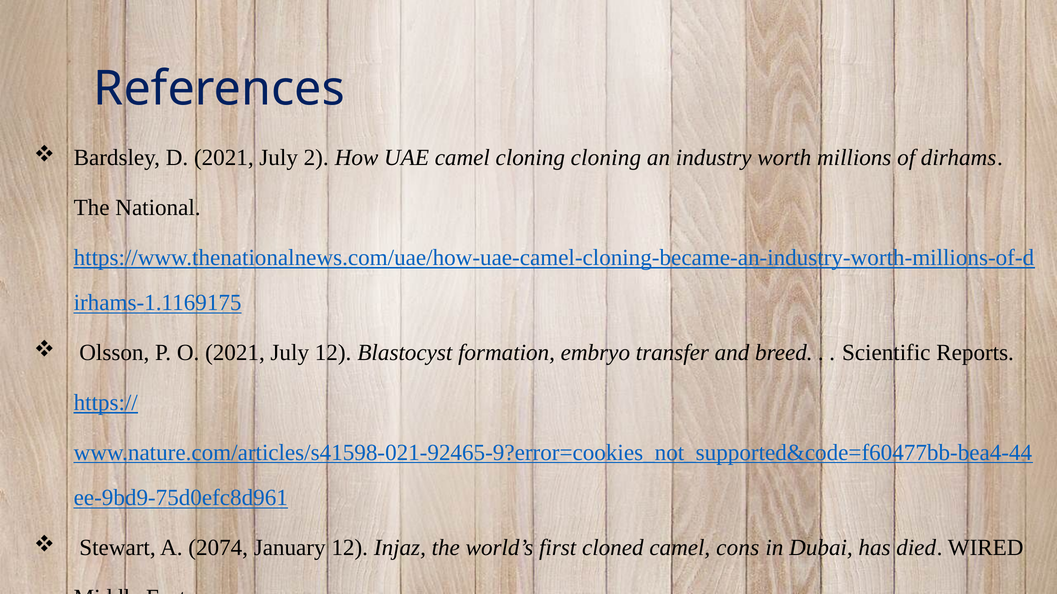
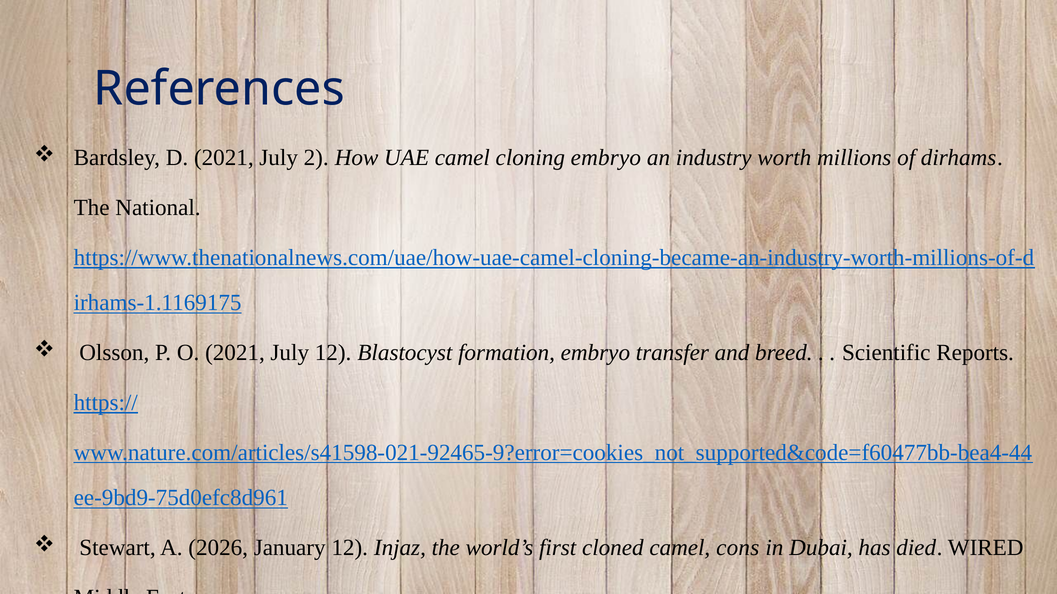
cloning cloning: cloning -> embryo
2074: 2074 -> 2026
